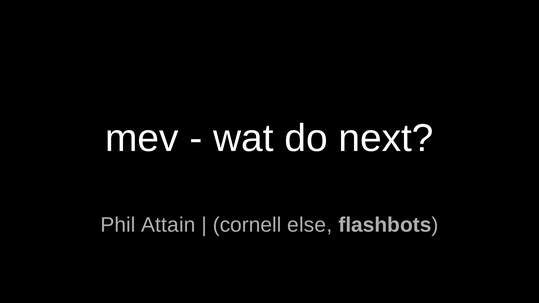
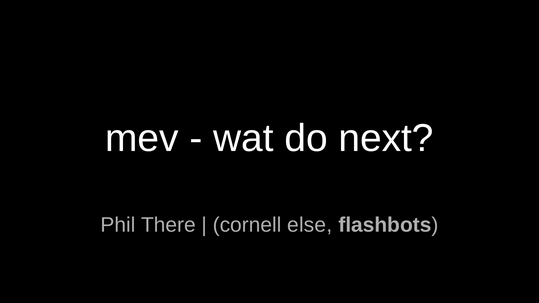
Attain: Attain -> There
